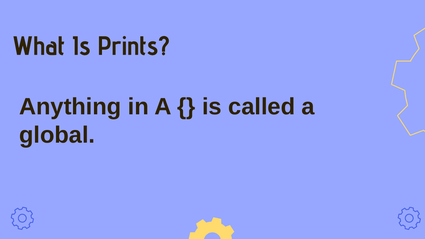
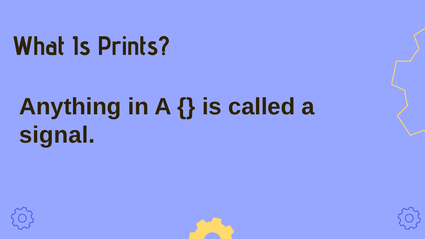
global: global -> signal
